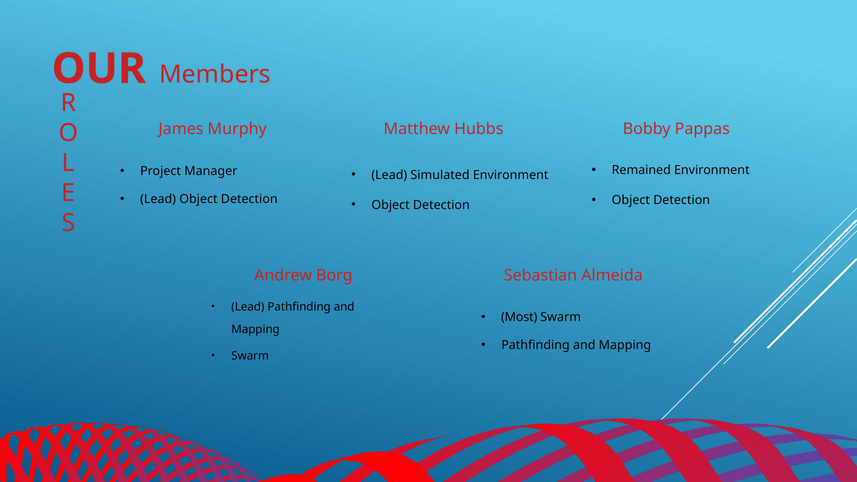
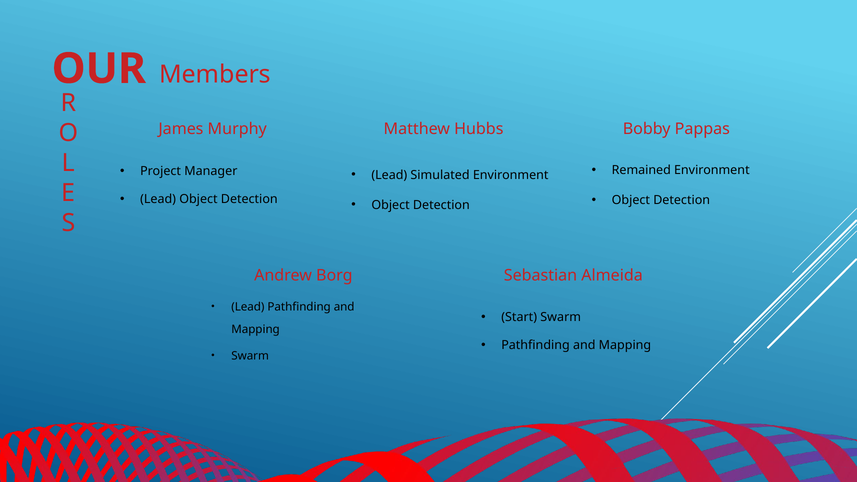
Most: Most -> Start
